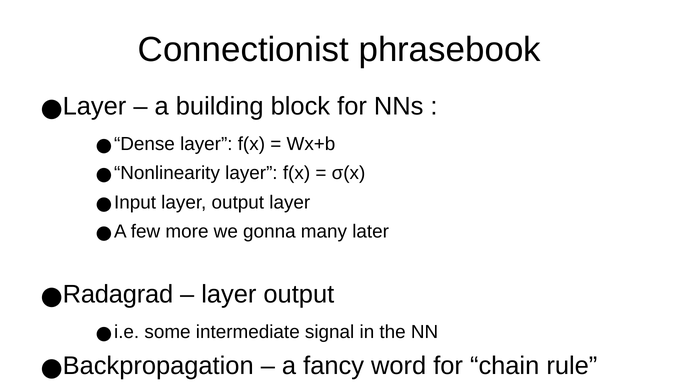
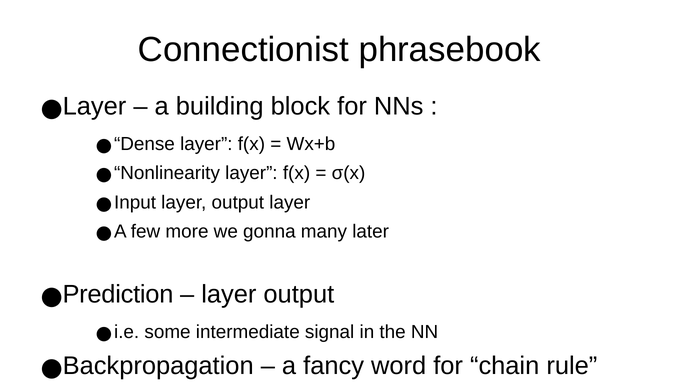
Radagrad: Radagrad -> Prediction
